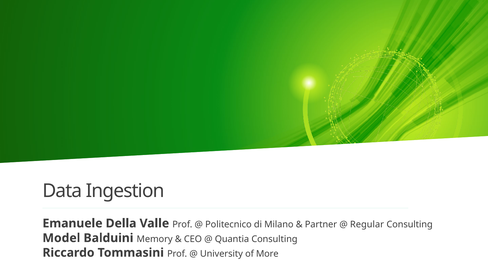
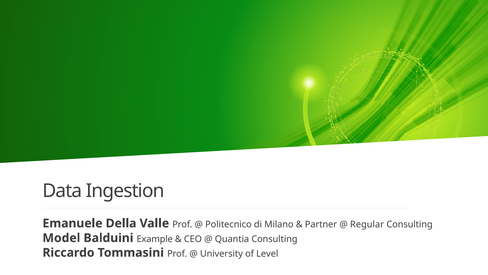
Memory: Memory -> Example
More: More -> Level
